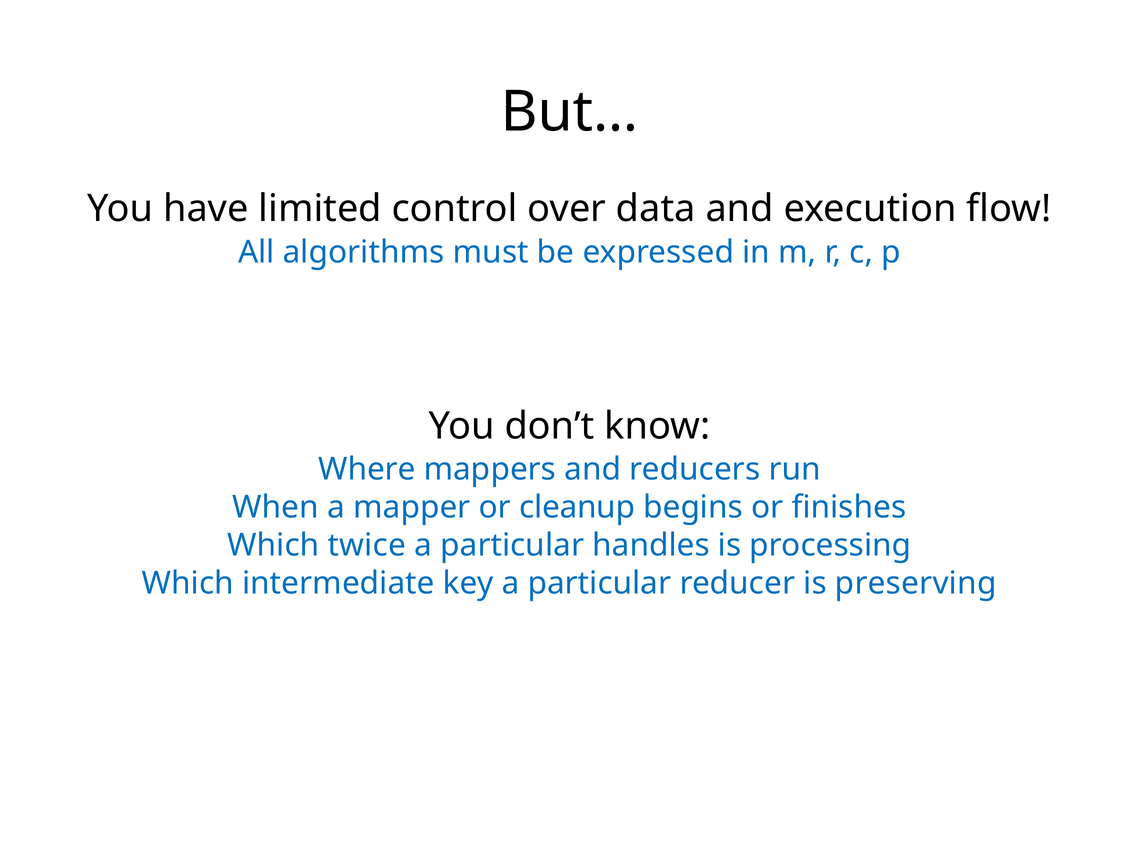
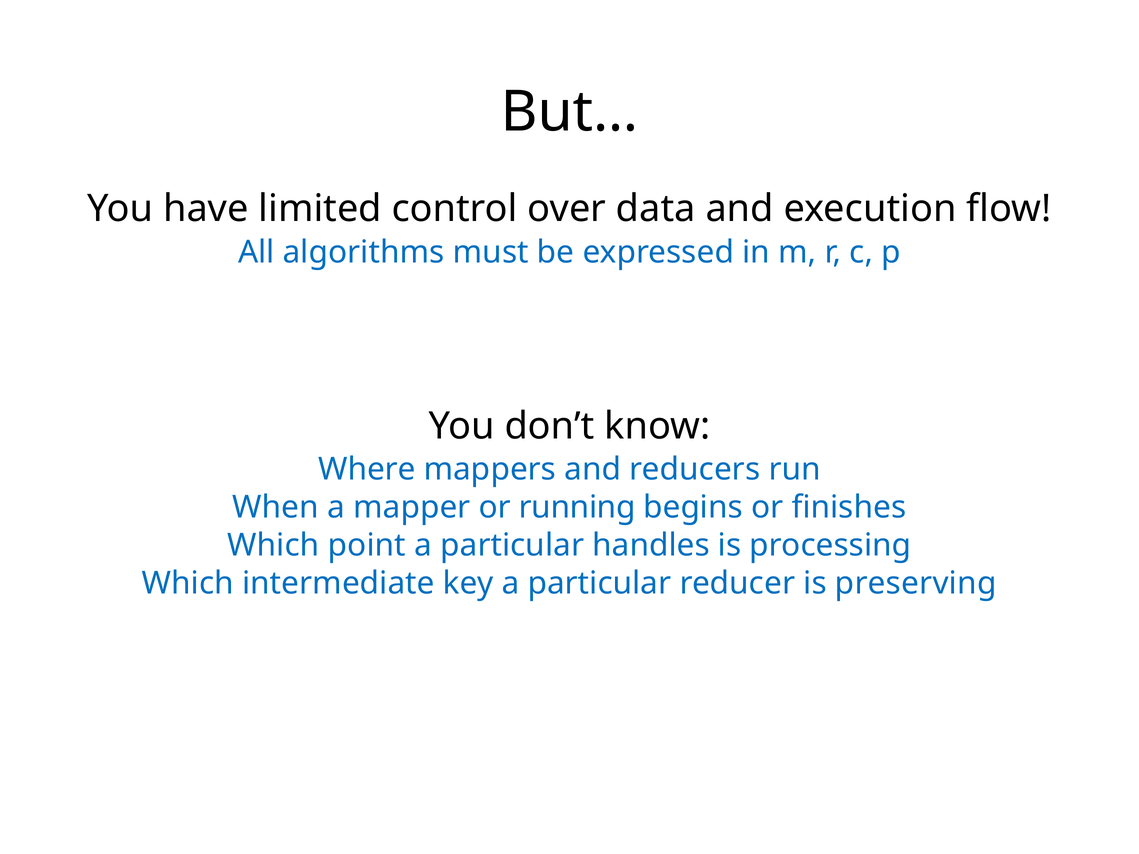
cleanup: cleanup -> running
twice: twice -> point
